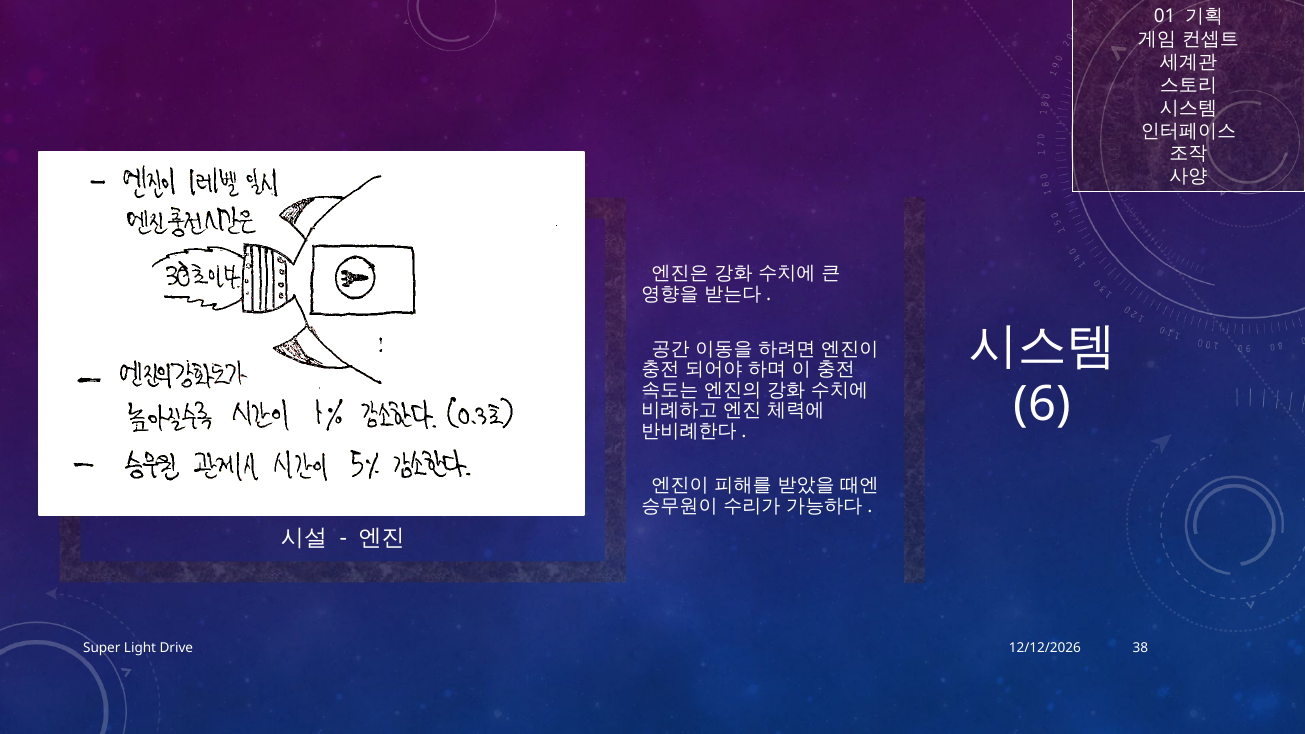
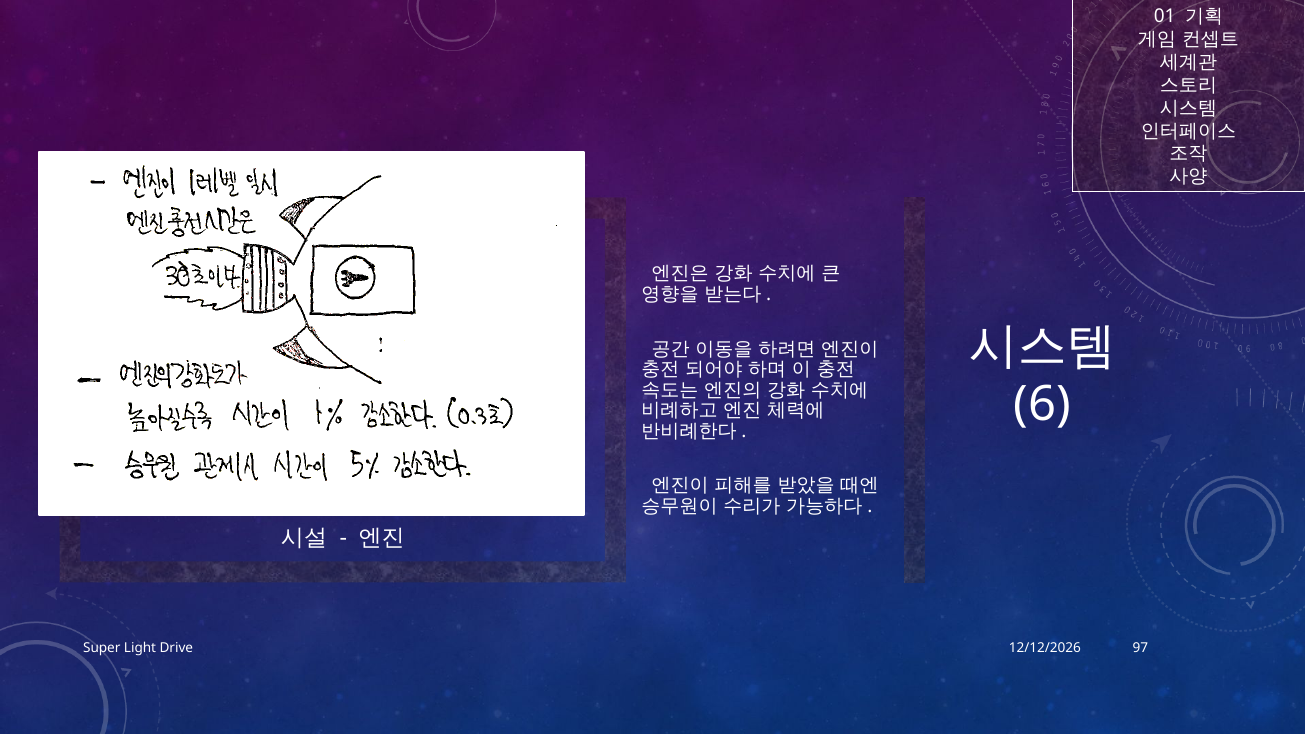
38: 38 -> 97
